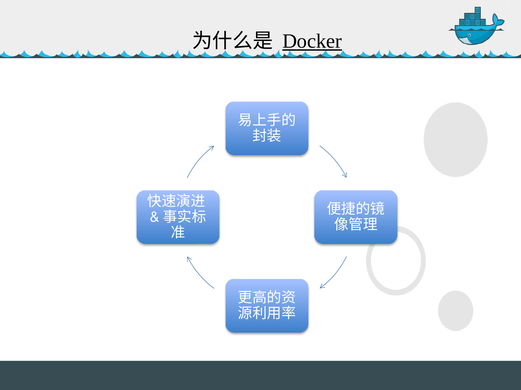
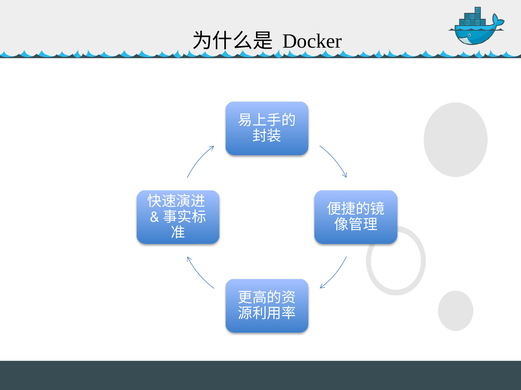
Docker underline: present -> none
